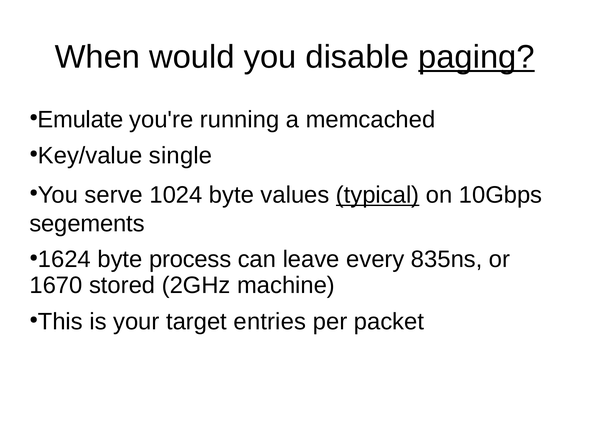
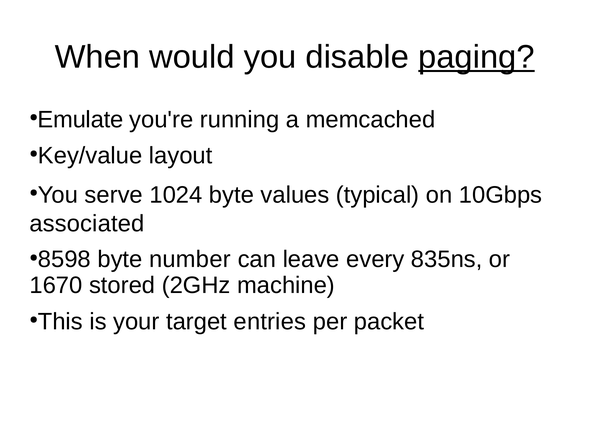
single: single -> layout
typical underline: present -> none
segements: segements -> associated
1624: 1624 -> 8598
process: process -> number
